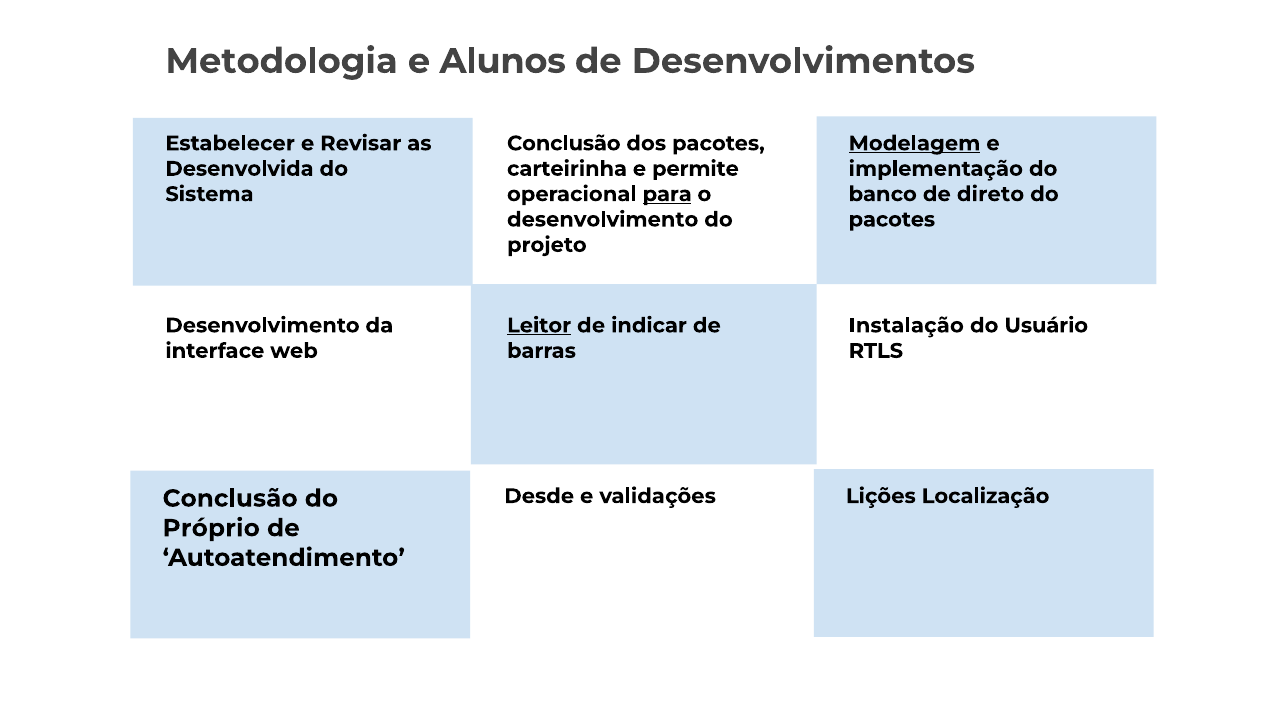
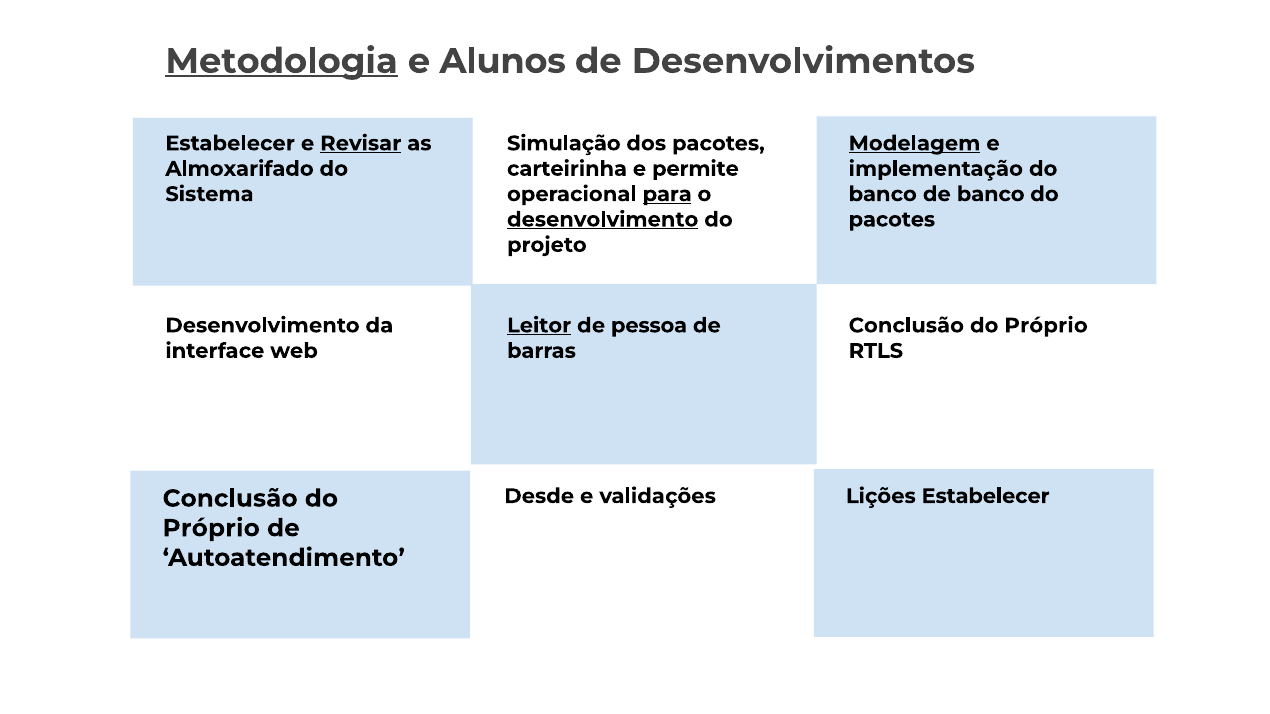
Metodologia underline: none -> present
Revisar underline: none -> present
Conclusão at (564, 143): Conclusão -> Simulação
Desenvolvida: Desenvolvida -> Almoxarifado
de direto: direto -> banco
desenvolvimento at (603, 220) underline: none -> present
indicar: indicar -> pessoa
Instalação at (906, 326): Instalação -> Conclusão
Usuário at (1046, 326): Usuário -> Próprio
Lições Localização: Localização -> Estabelecer
